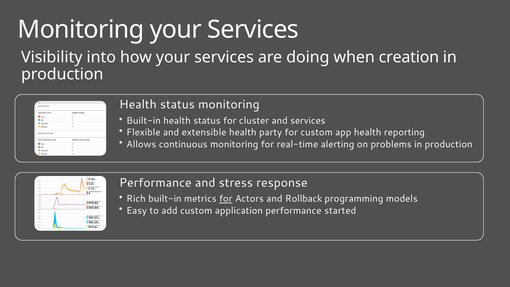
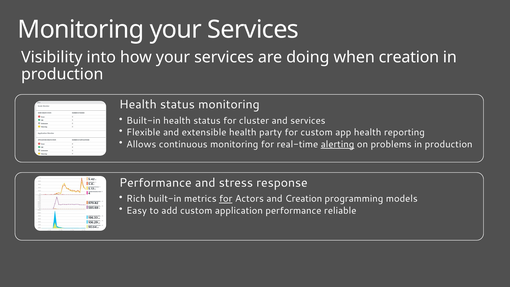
alerting underline: none -> present
and Rollback: Rollback -> Creation
started: started -> reliable
